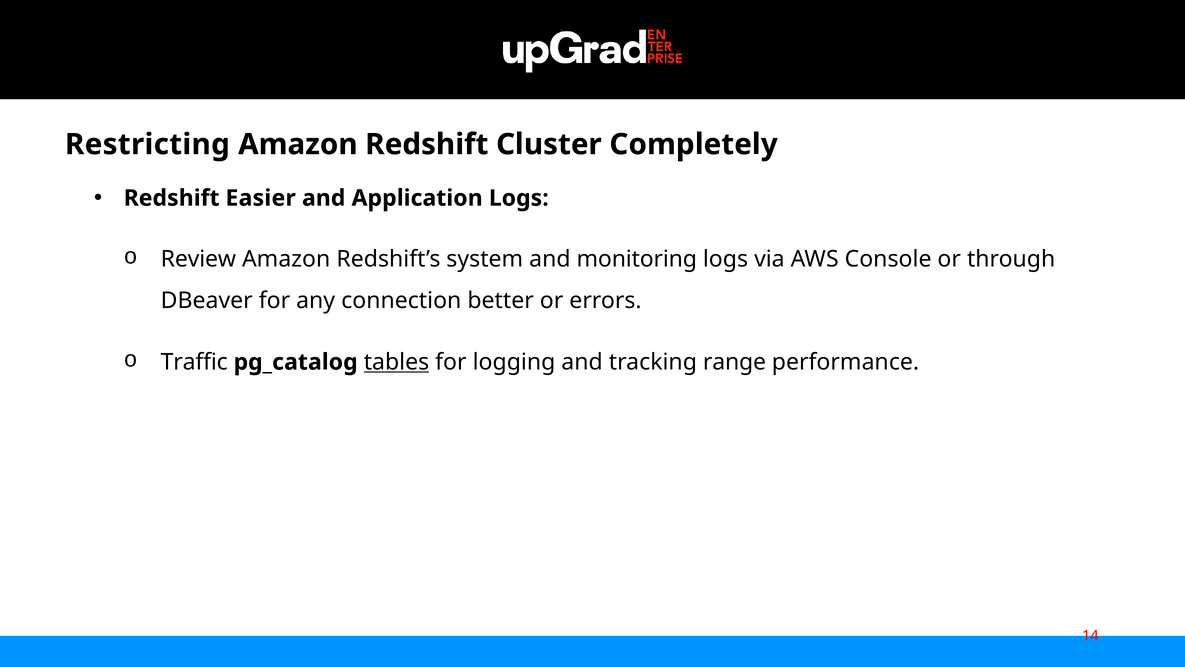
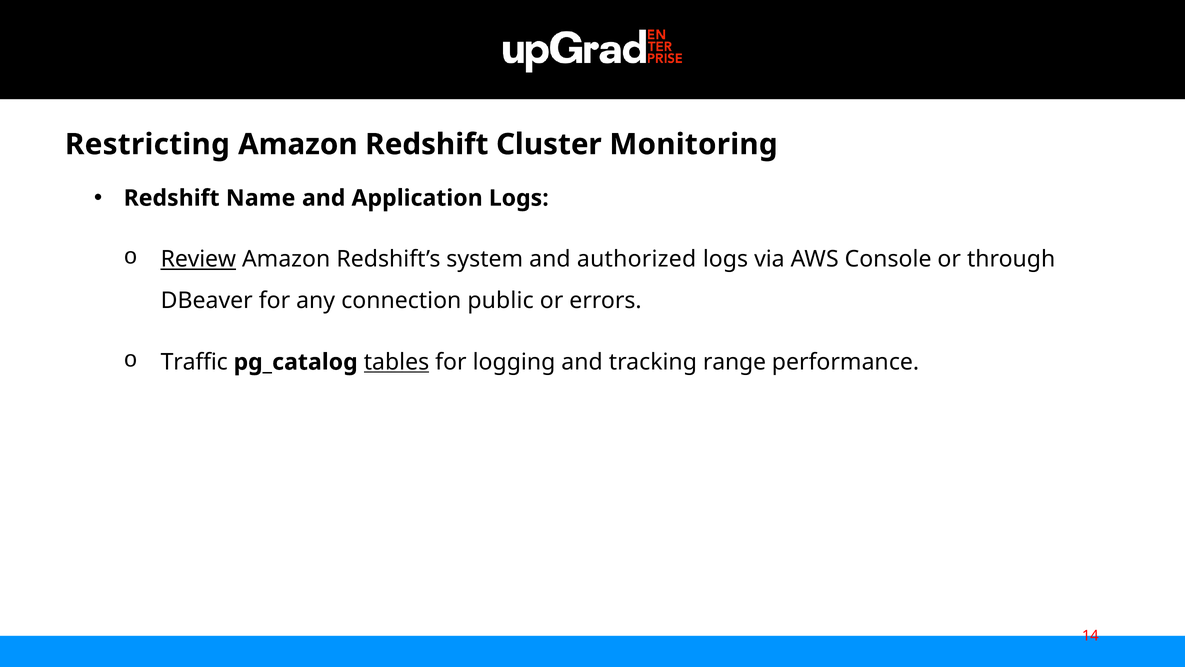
Completely: Completely -> Monitoring
Easier: Easier -> Name
Review underline: none -> present
monitoring: monitoring -> authorized
better: better -> public
